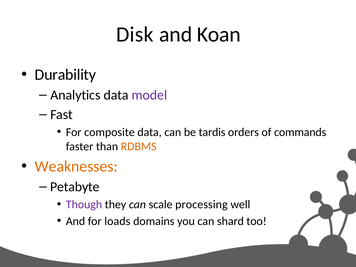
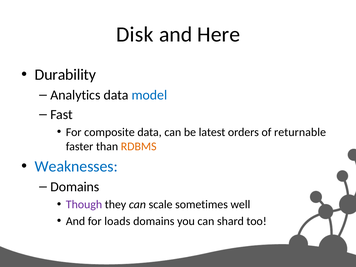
Koan: Koan -> Here
model colour: purple -> blue
tardis: tardis -> latest
commands: commands -> returnable
Weaknesses colour: orange -> blue
Petabyte at (75, 187): Petabyte -> Domains
processing: processing -> sometimes
